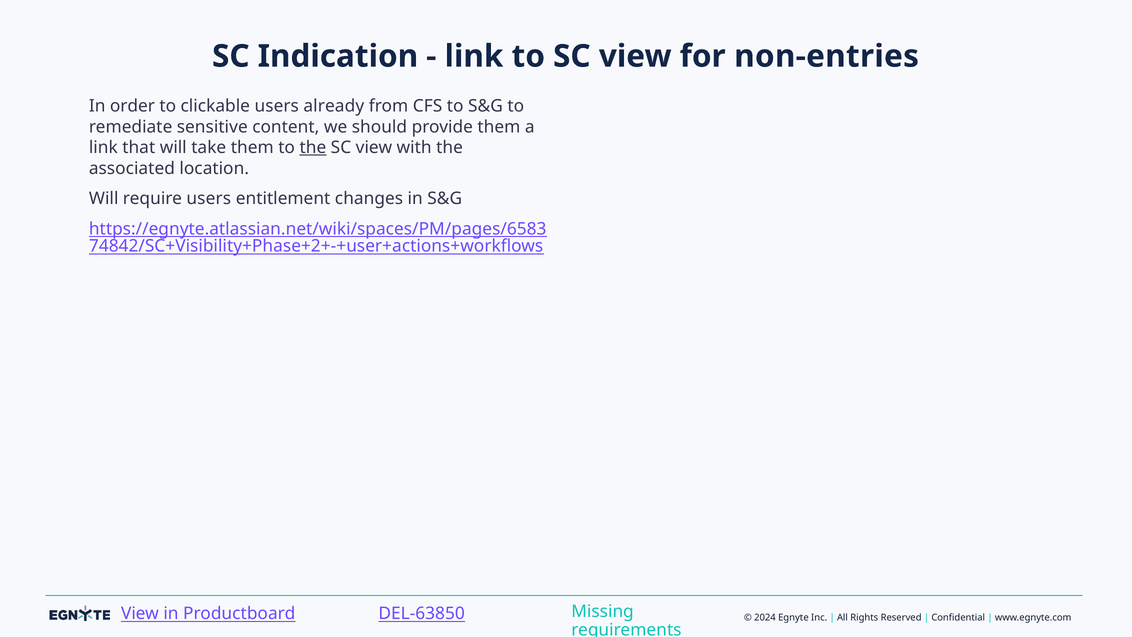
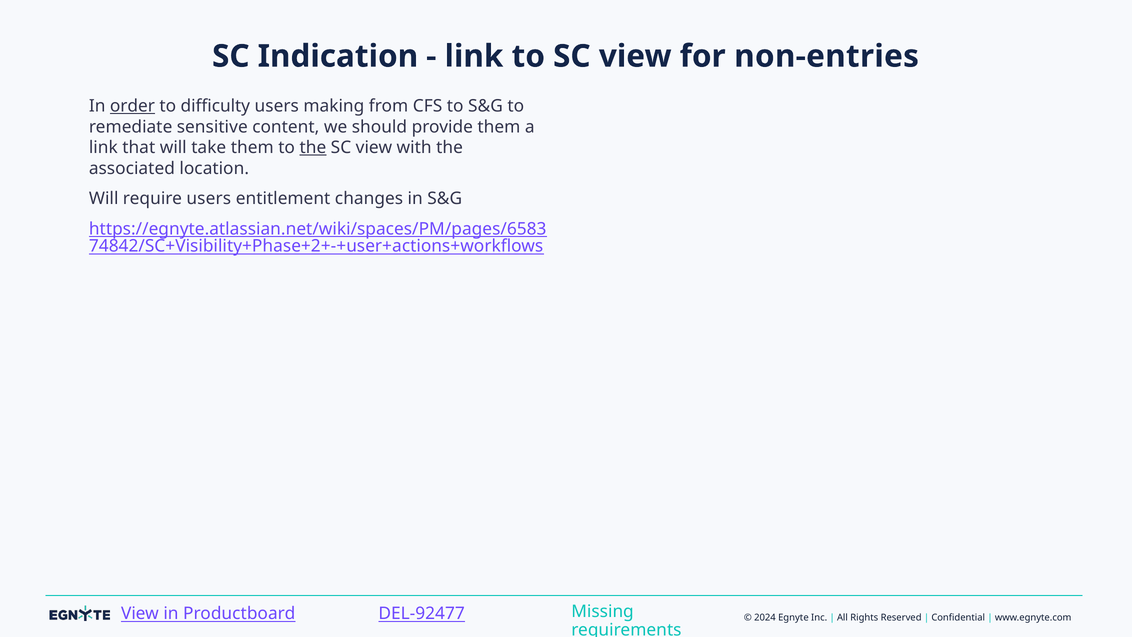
order underline: none -> present
clickable: clickable -> difficulty
already: already -> making
DEL-63850: DEL-63850 -> DEL-92477
